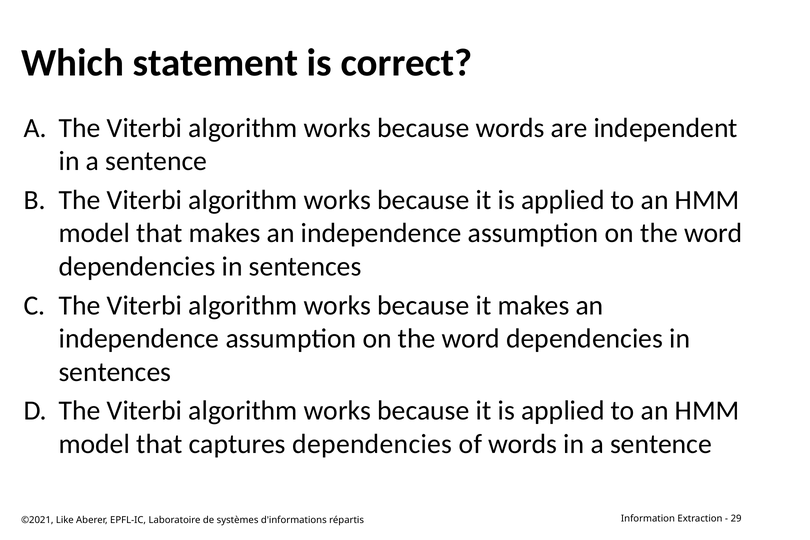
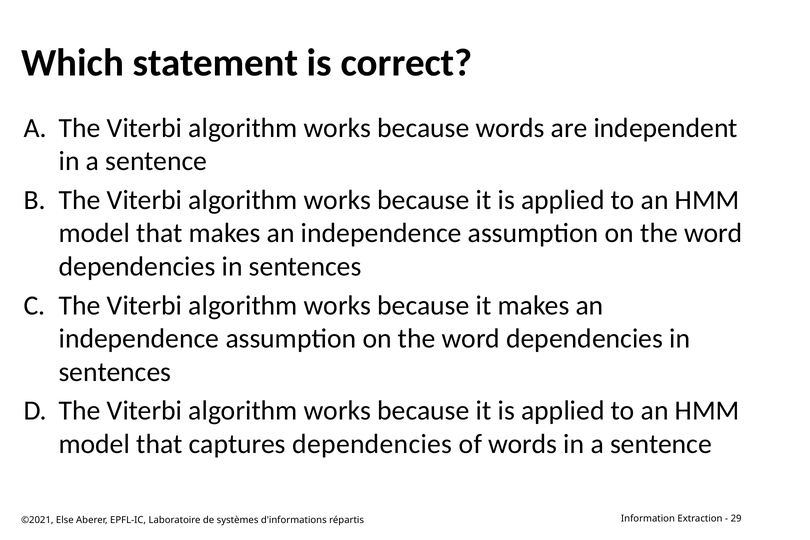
Like: Like -> Else
